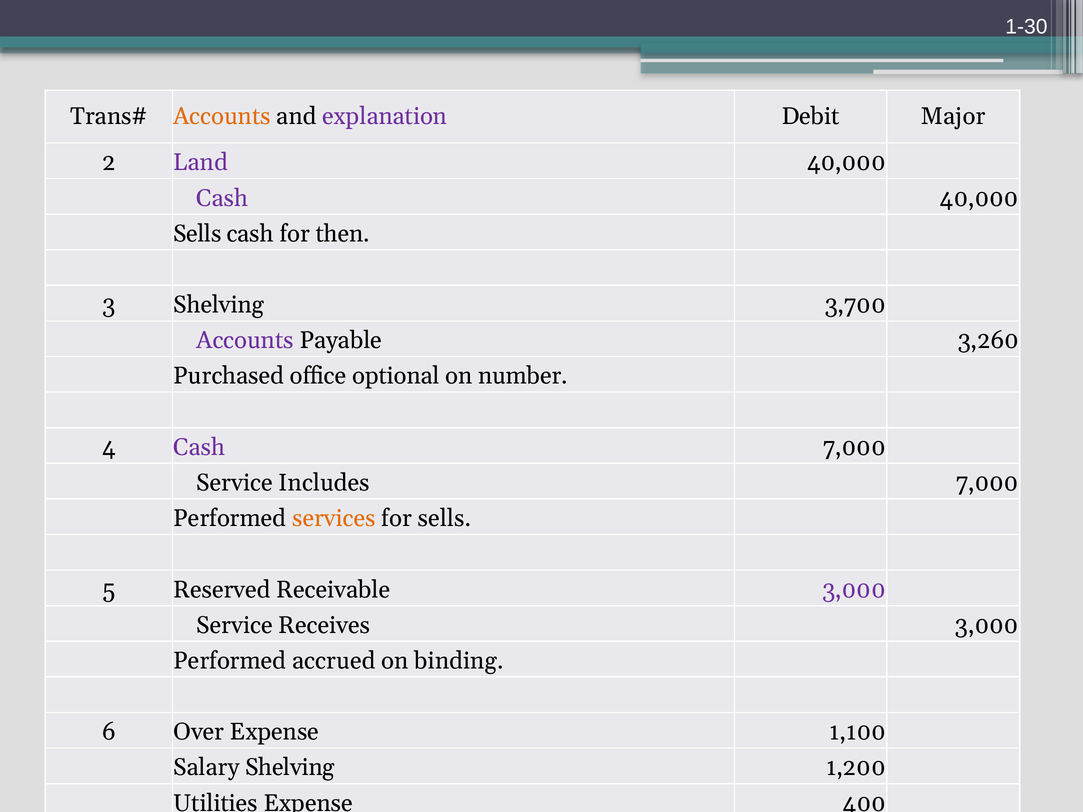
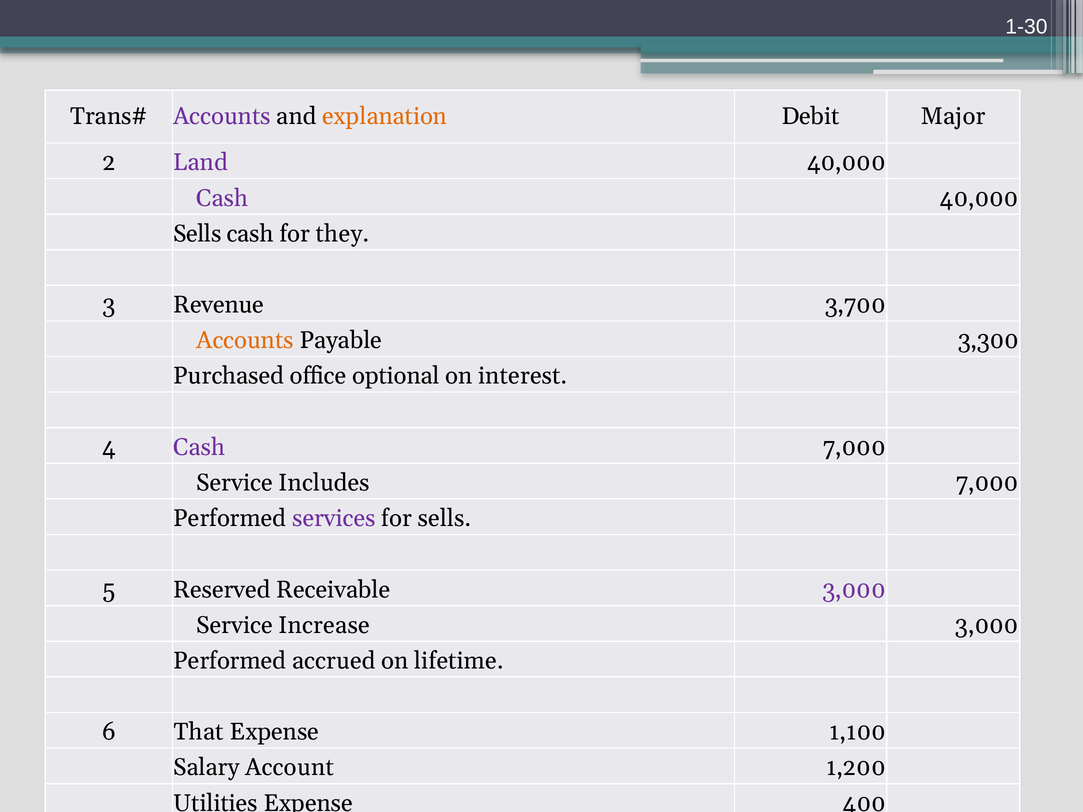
Accounts at (222, 116) colour: orange -> purple
explanation colour: purple -> orange
then: then -> they
3 Shelving: Shelving -> Revenue
Accounts at (245, 341) colour: purple -> orange
3,260: 3,260 -> 3,300
number: number -> interest
services colour: orange -> purple
Receives: Receives -> Increase
binding: binding -> lifetime
Over: Over -> That
Salary Shelving: Shelving -> Account
